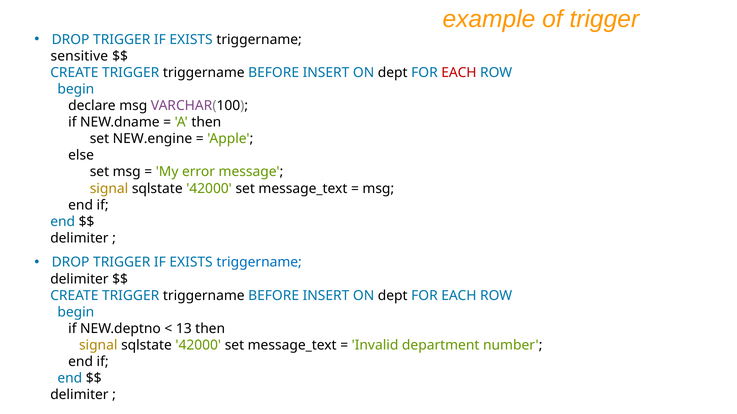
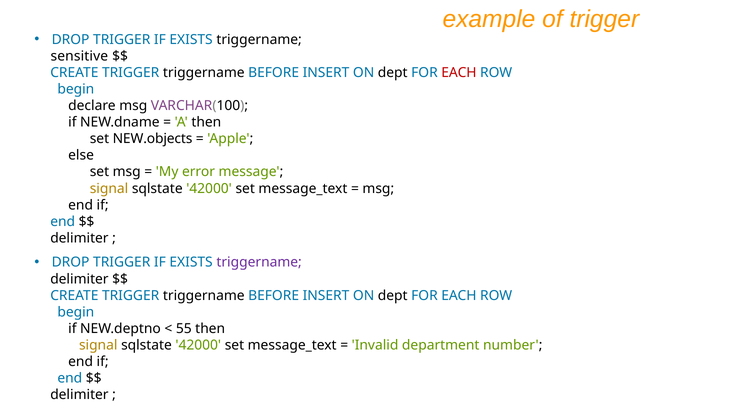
NEW.engine: NEW.engine -> NEW.objects
triggername at (259, 263) colour: blue -> purple
13: 13 -> 55
